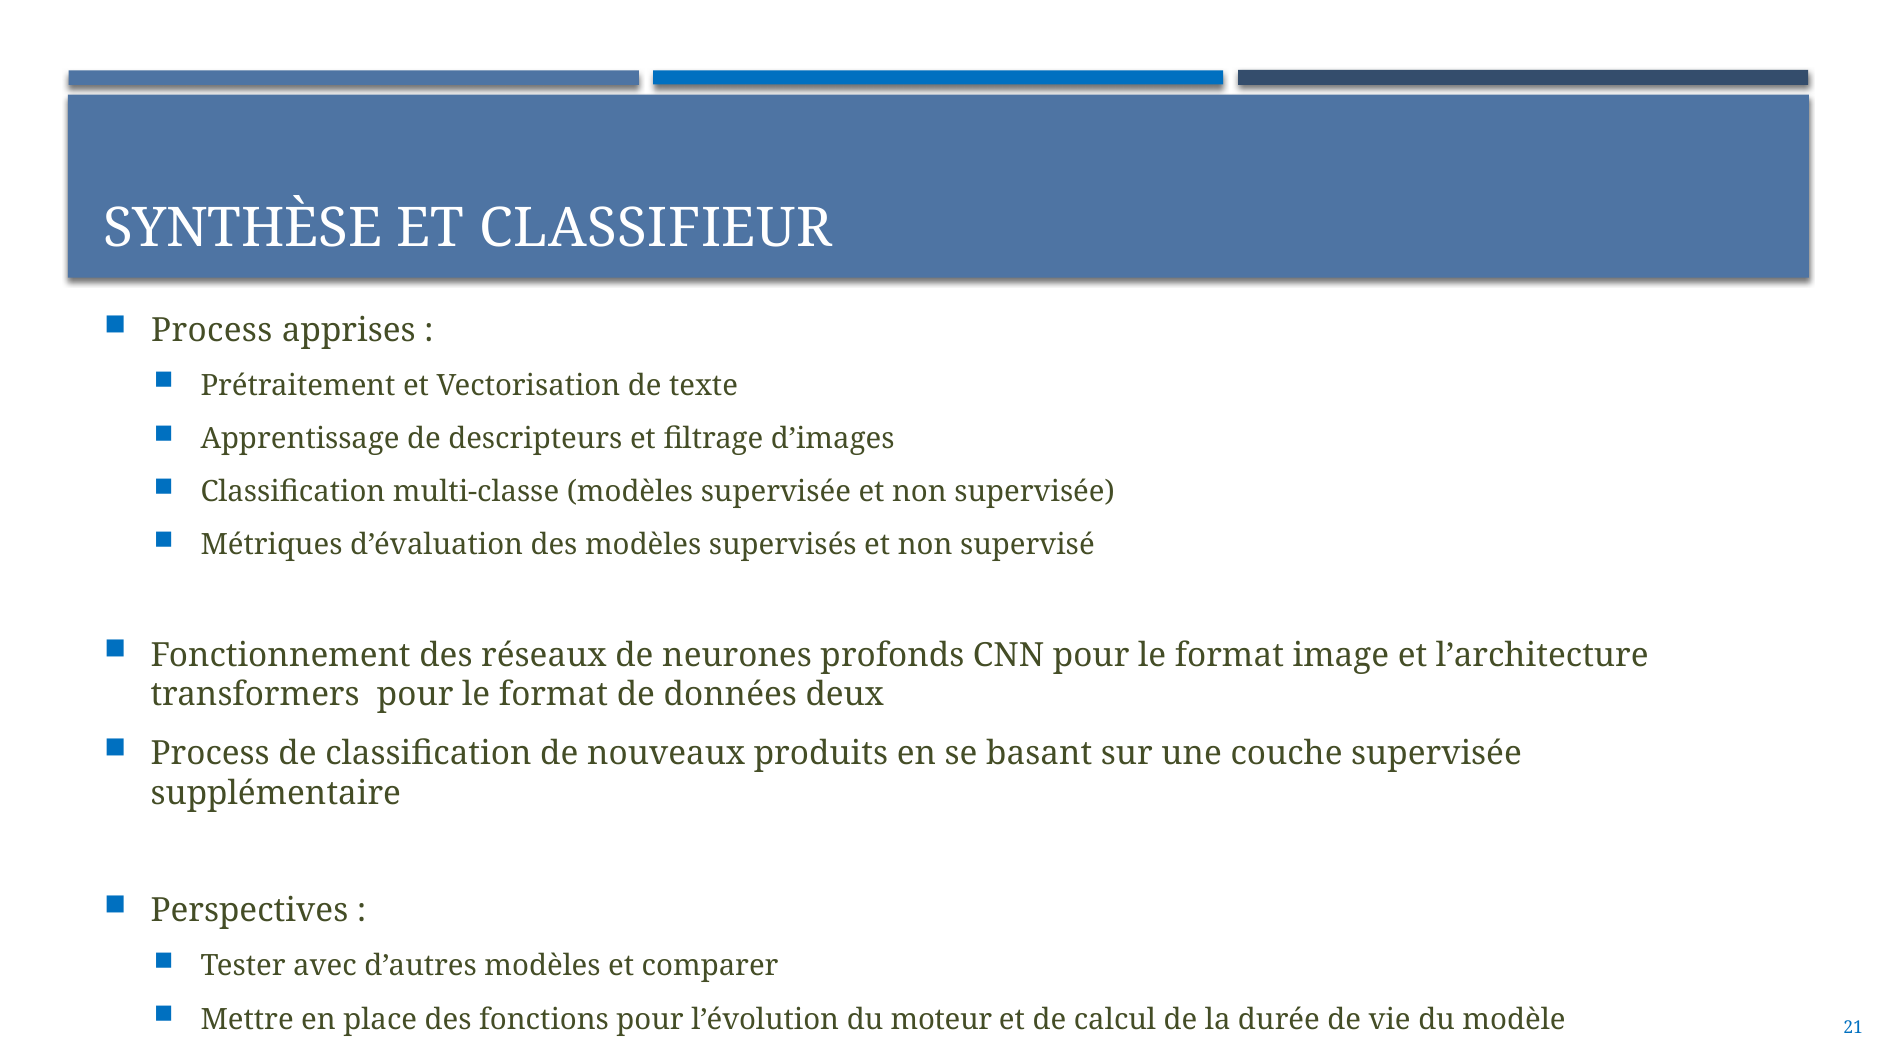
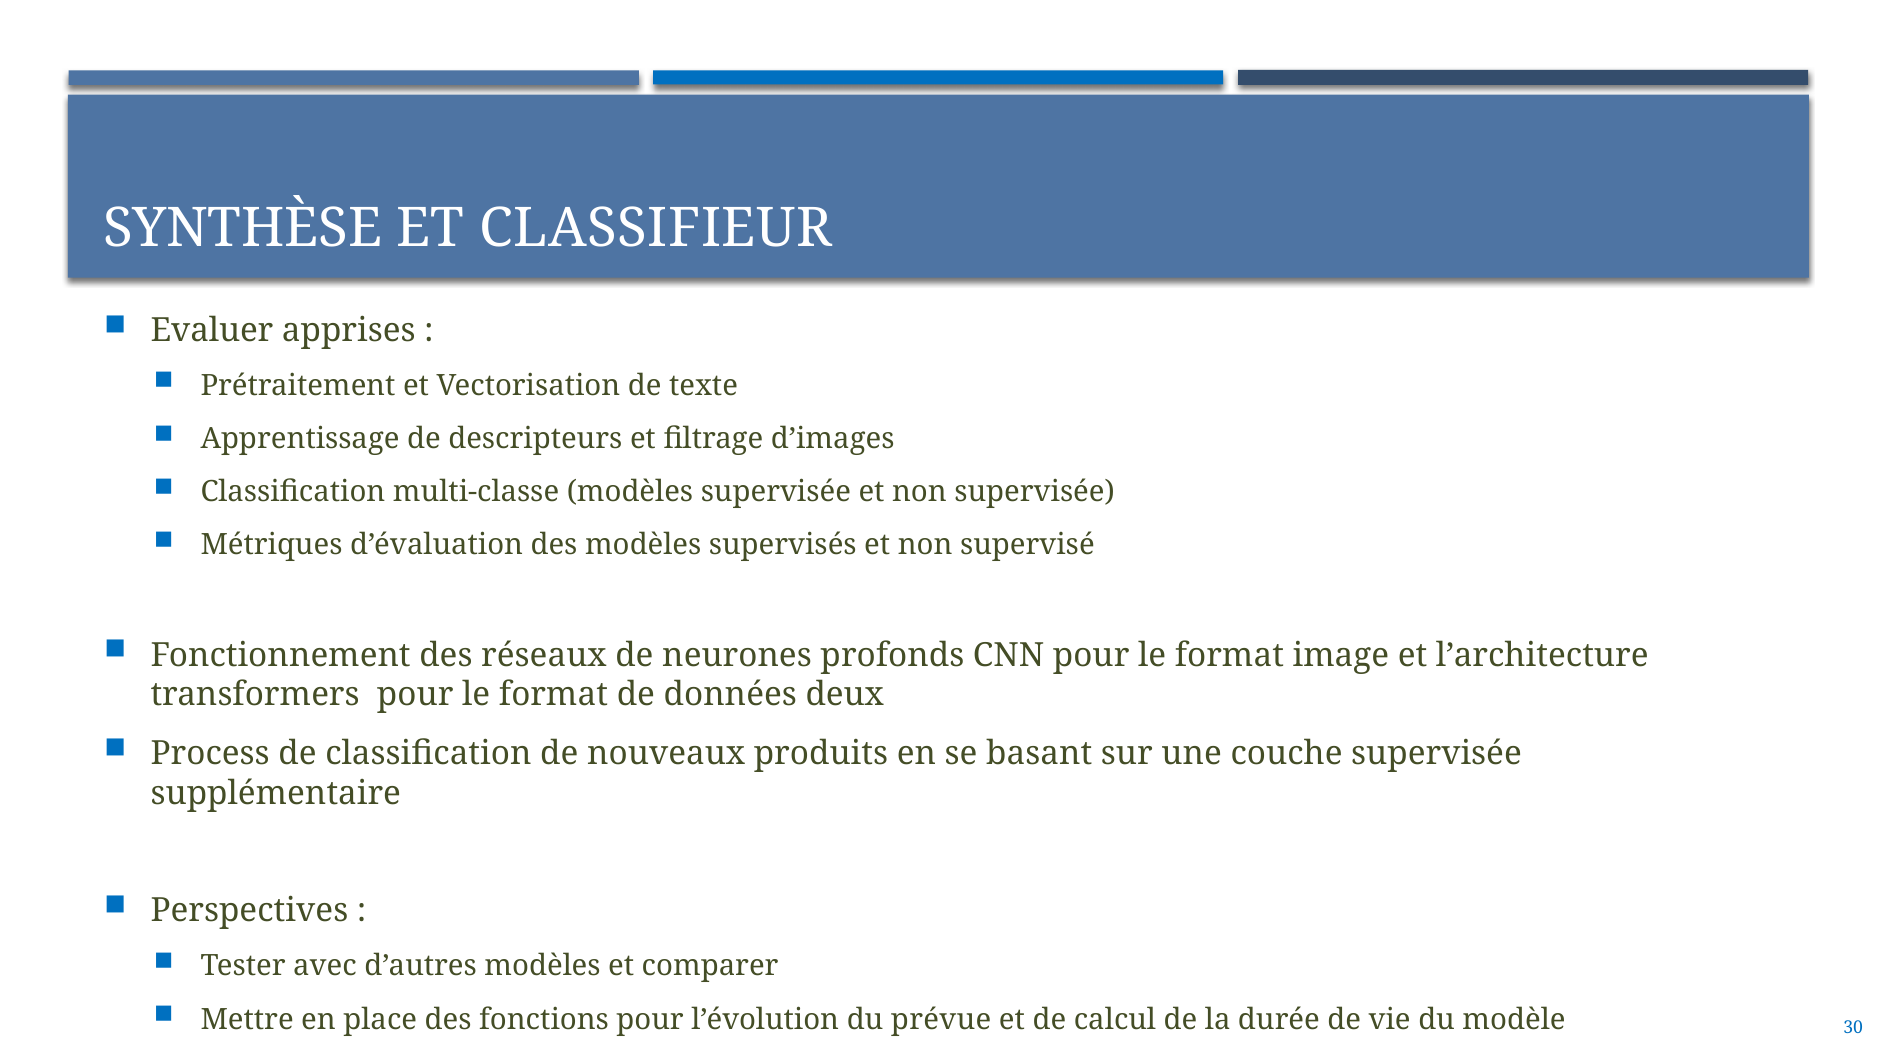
Process at (212, 330): Process -> Evaluer
moteur: moteur -> prévue
21: 21 -> 30
